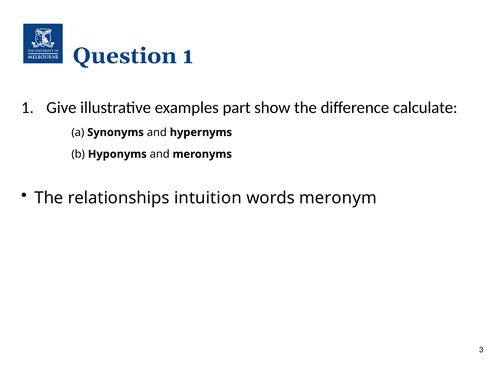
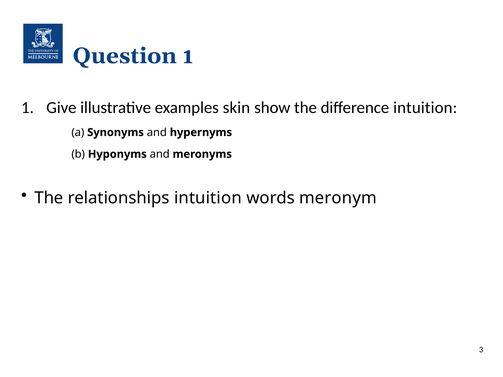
part: part -> skin
difference calculate: calculate -> intuition
